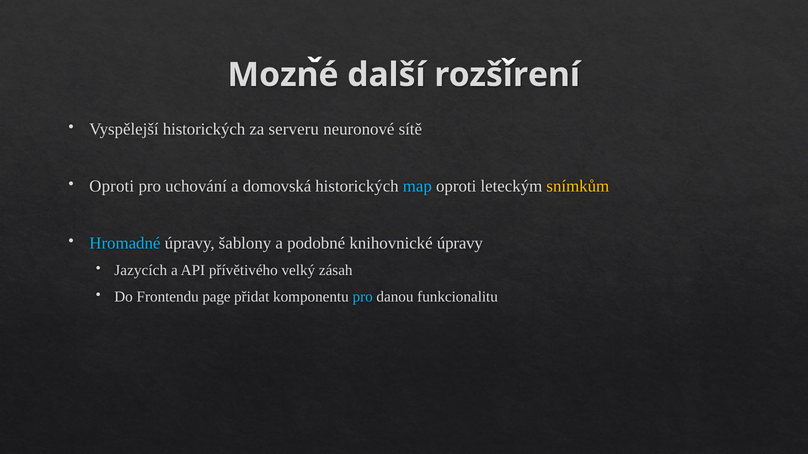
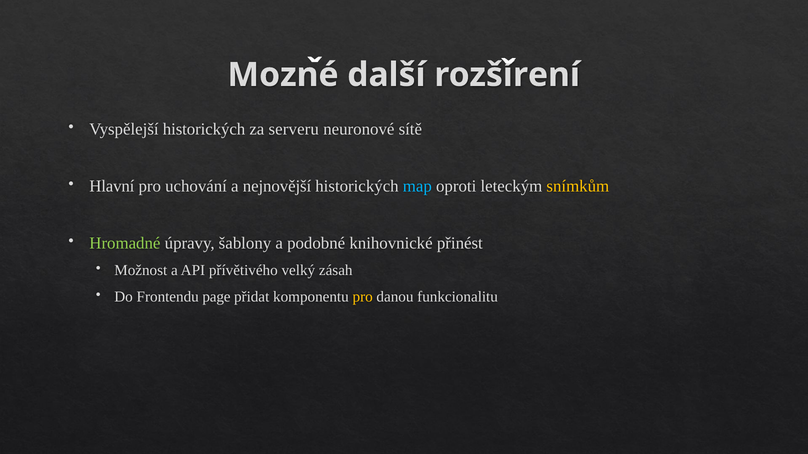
Oproti at (112, 186): Oproti -> Hlavní
domovská: domovská -> nejnovější
Hromadné colour: light blue -> light green
knihovnické úpravy: úpravy -> přinést
Jazycích: Jazycích -> Možnost
pro at (363, 297) colour: light blue -> yellow
